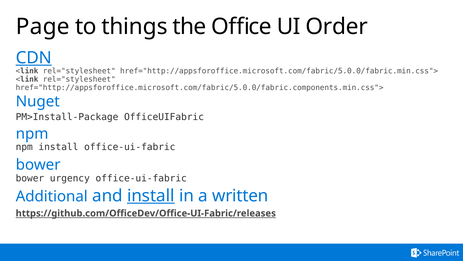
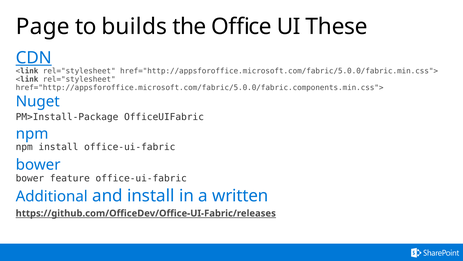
things: things -> builds
Order: Order -> These
urgency: urgency -> feature
install at (151, 195) underline: present -> none
